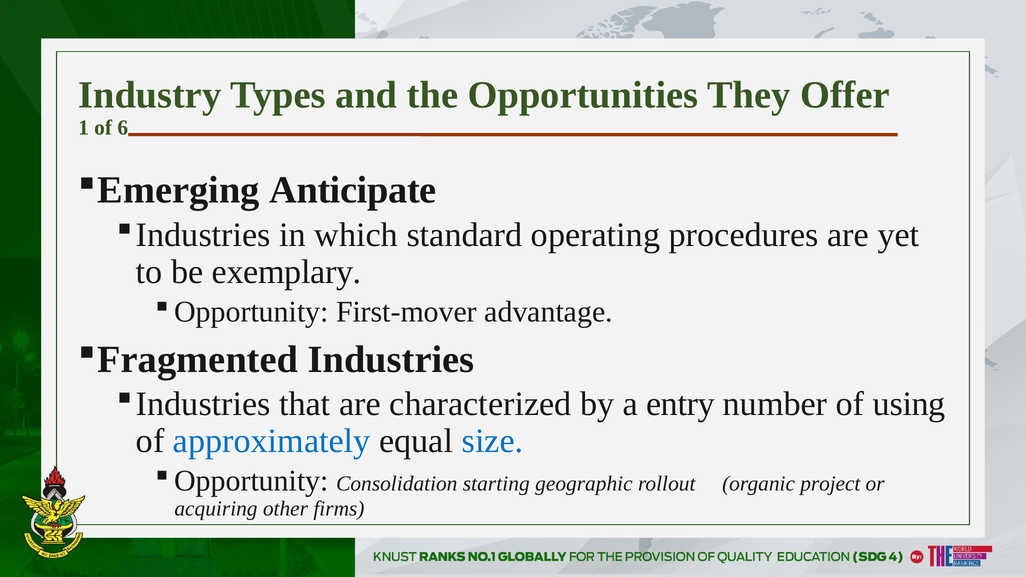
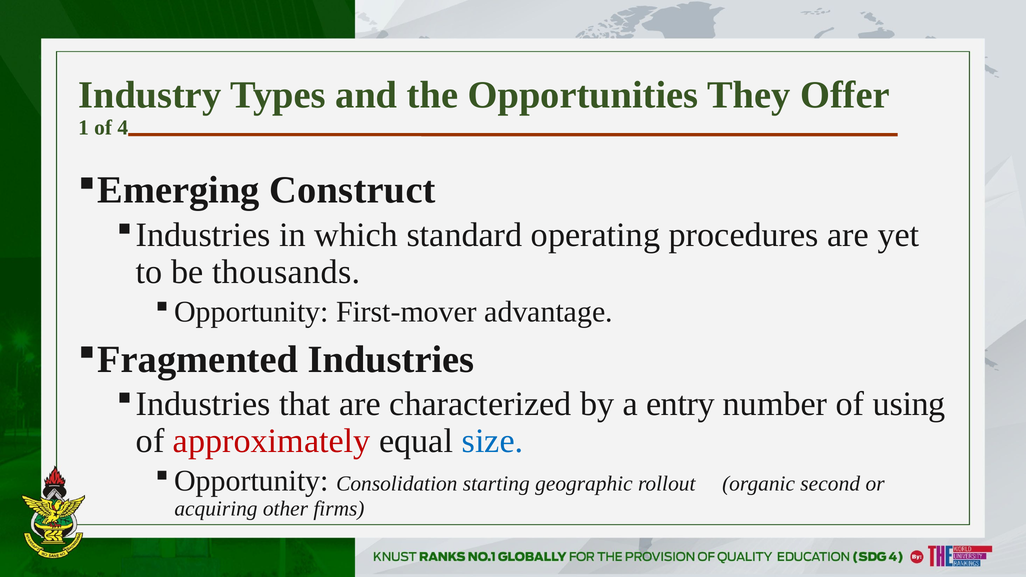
6: 6 -> 4
Anticipate: Anticipate -> Construct
exemplary: exemplary -> thousands
approximately colour: blue -> red
project: project -> second
